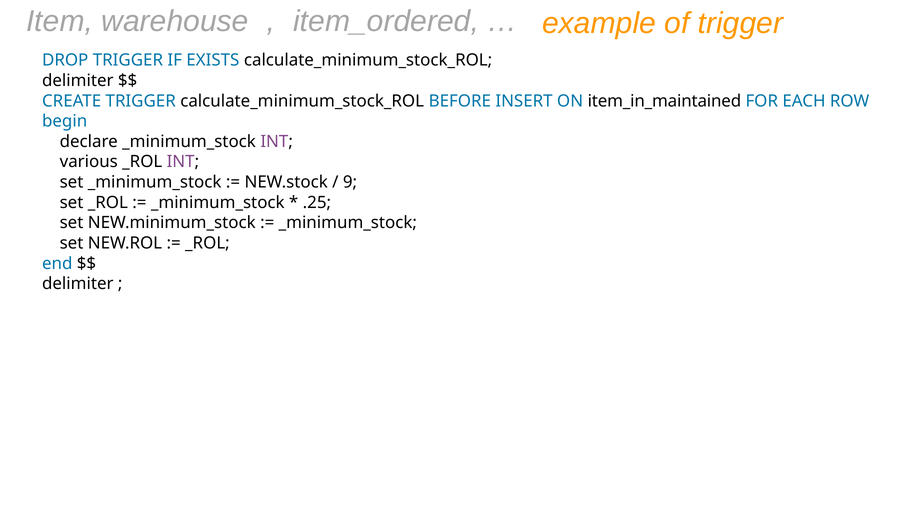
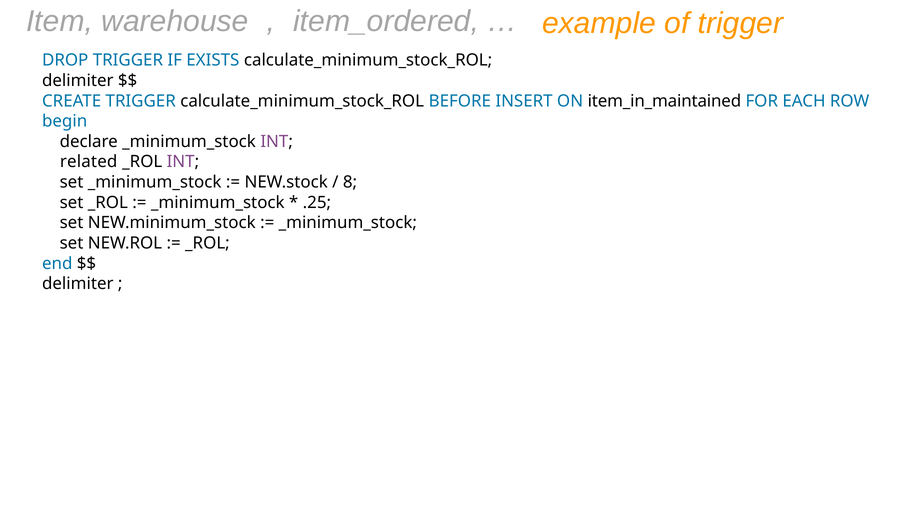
various: various -> related
9: 9 -> 8
